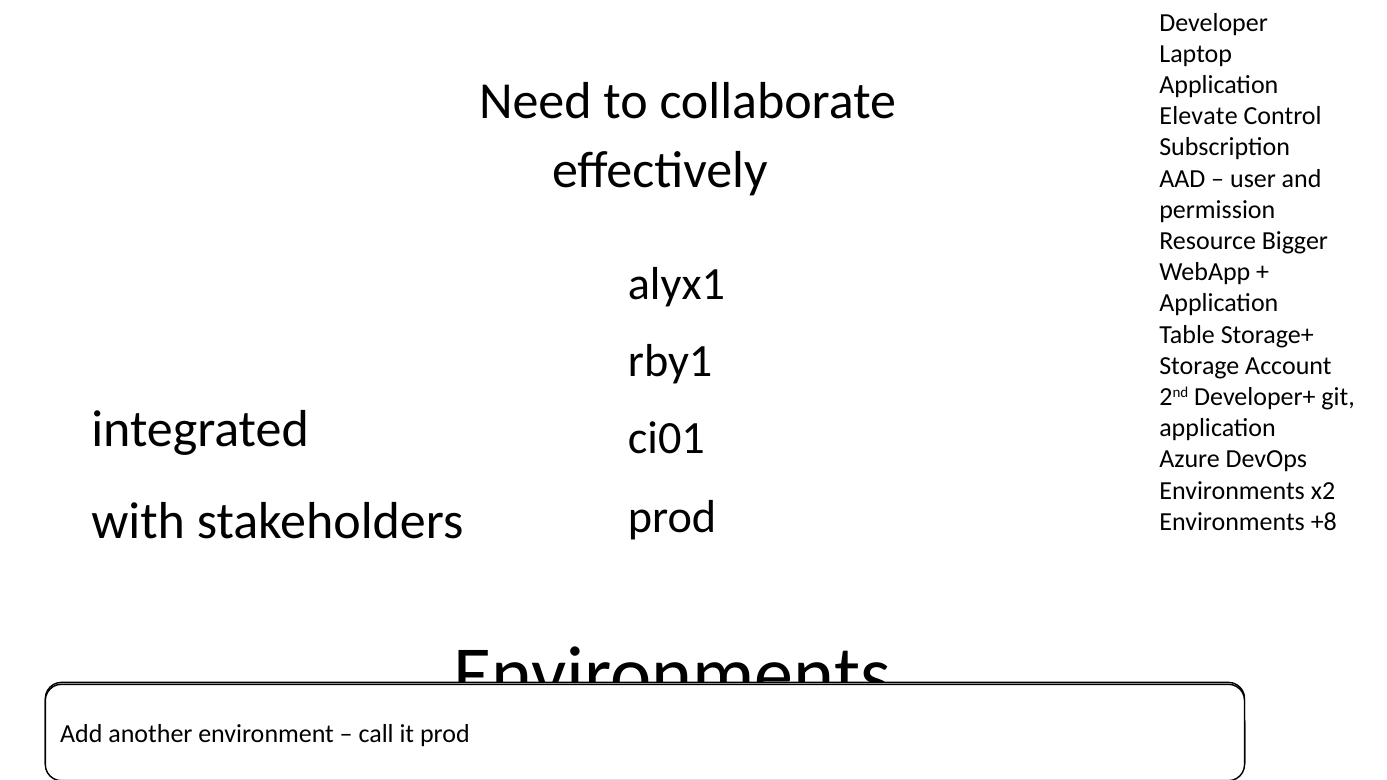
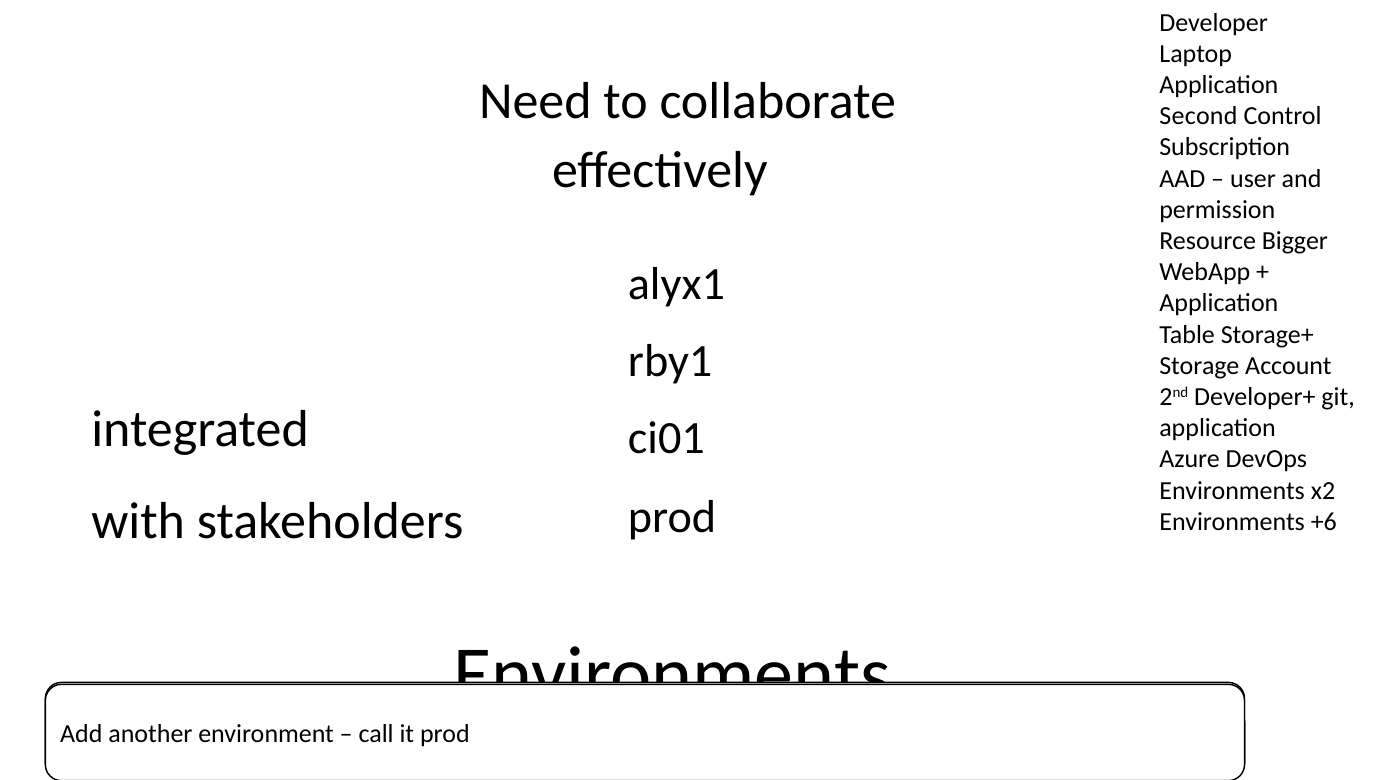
Elevate: Elevate -> Second
+8: +8 -> +6
